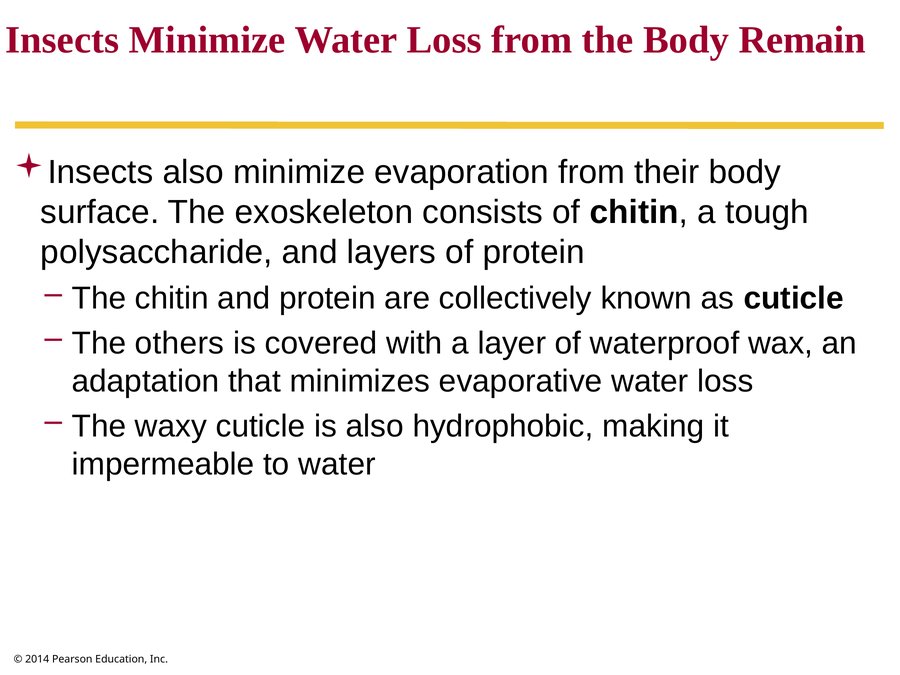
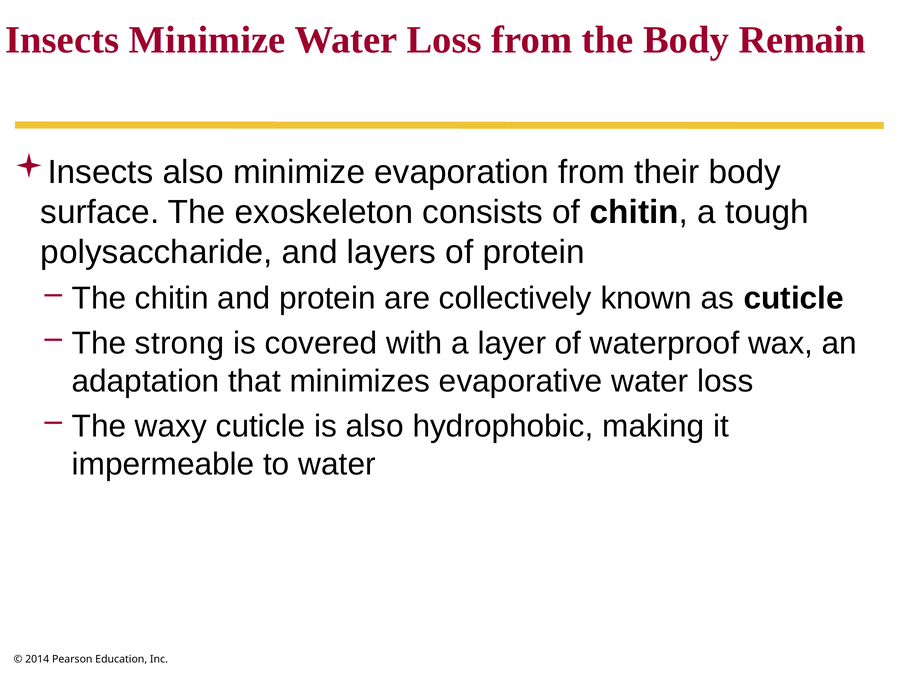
others: others -> strong
